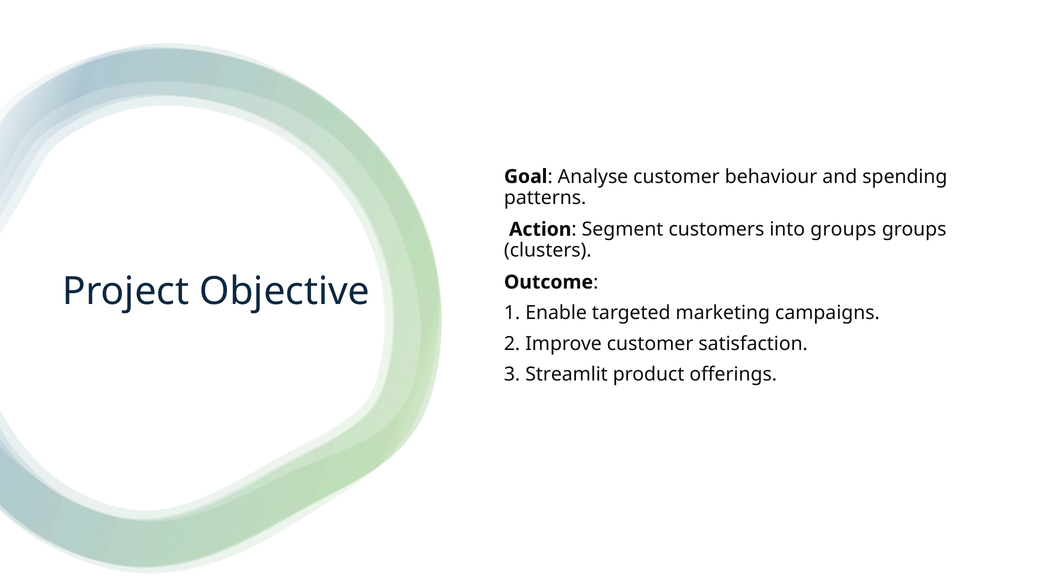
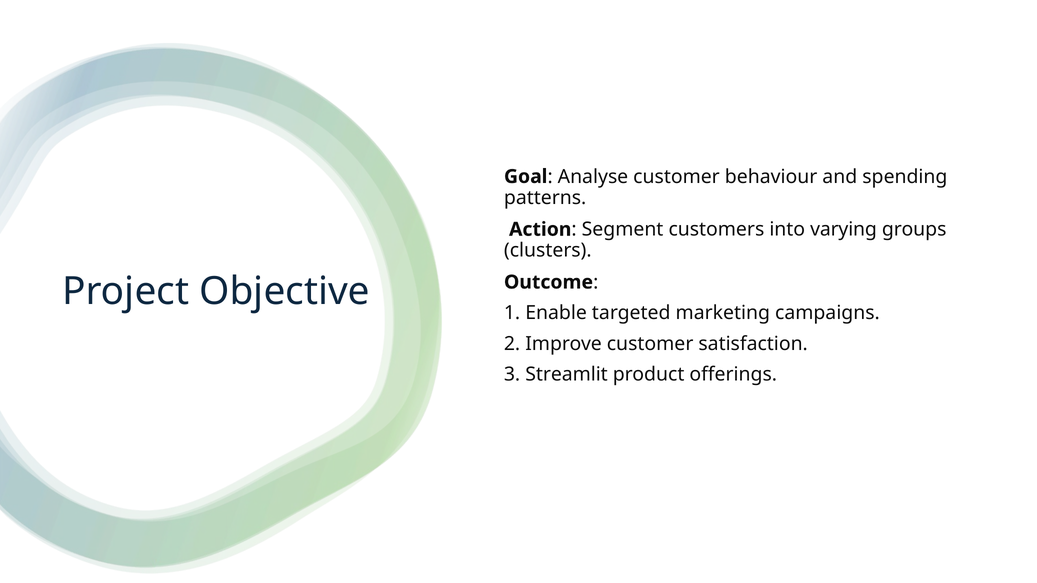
into groups: groups -> varying
